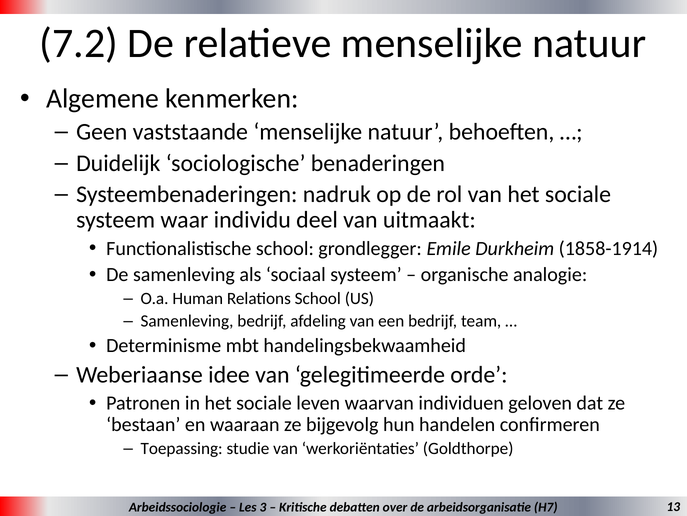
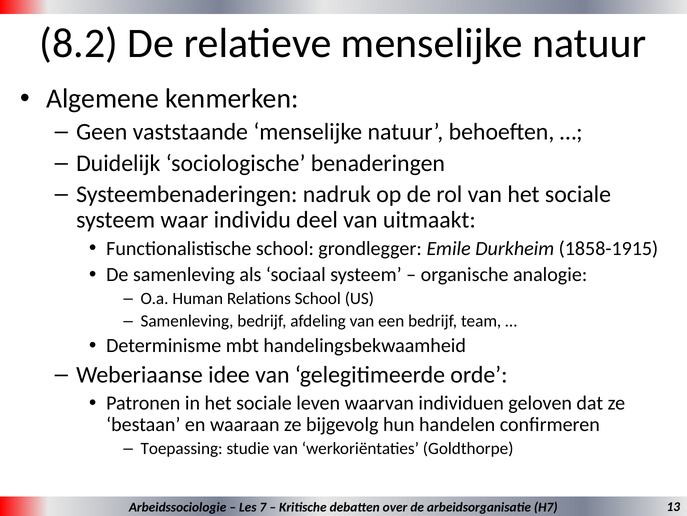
7.2: 7.2 -> 8.2
1858-1914: 1858-1914 -> 1858-1915
3: 3 -> 7
